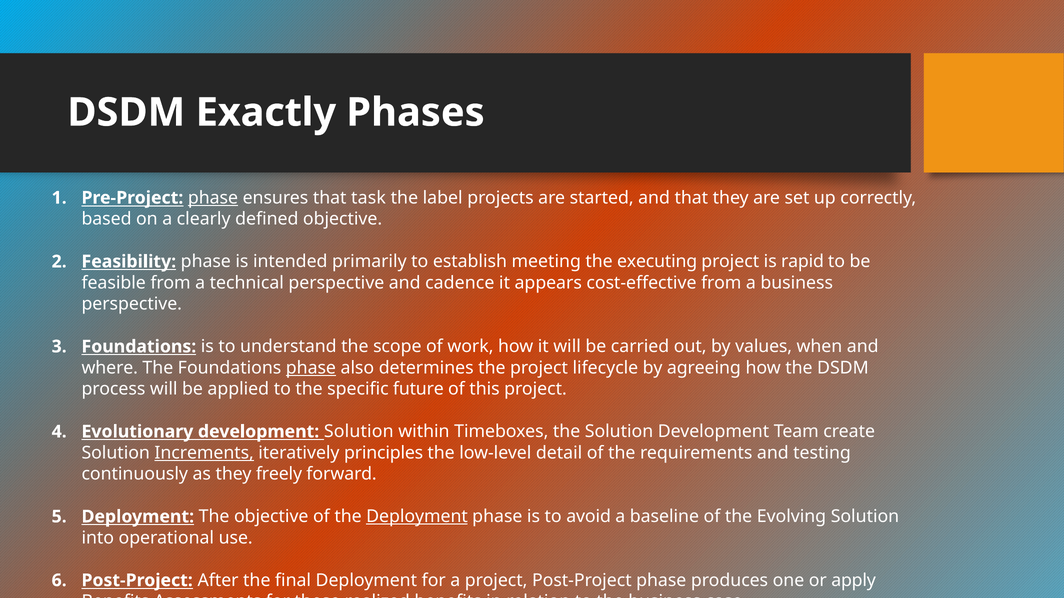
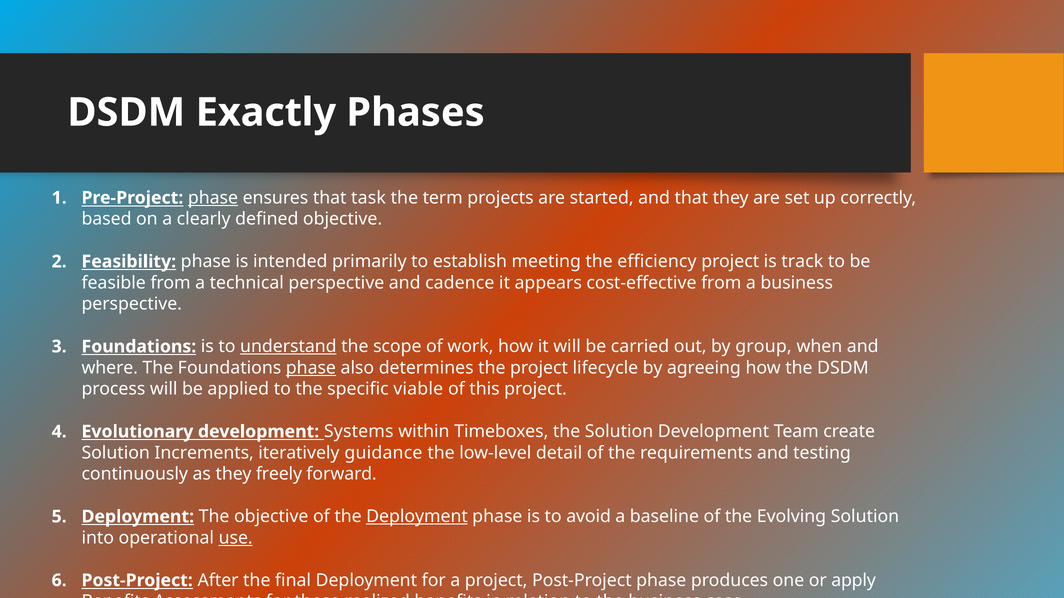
label: label -> term
executing: executing -> efficiency
rapid: rapid -> track
understand underline: none -> present
values: values -> group
future: future -> viable
development Solution: Solution -> Systems
Increments underline: present -> none
principles: principles -> guidance
use underline: none -> present
